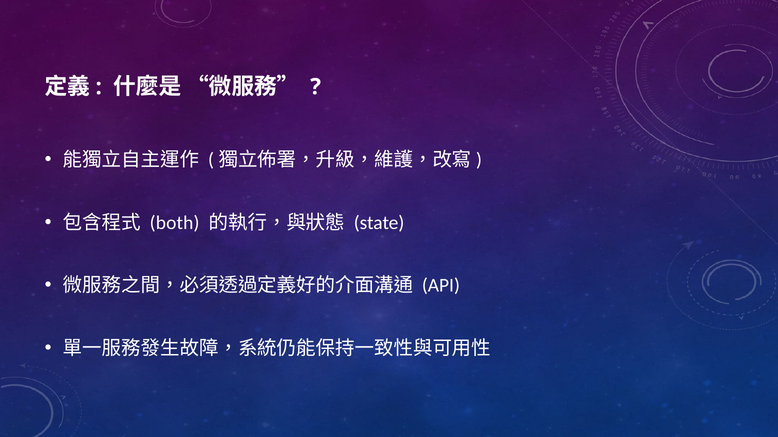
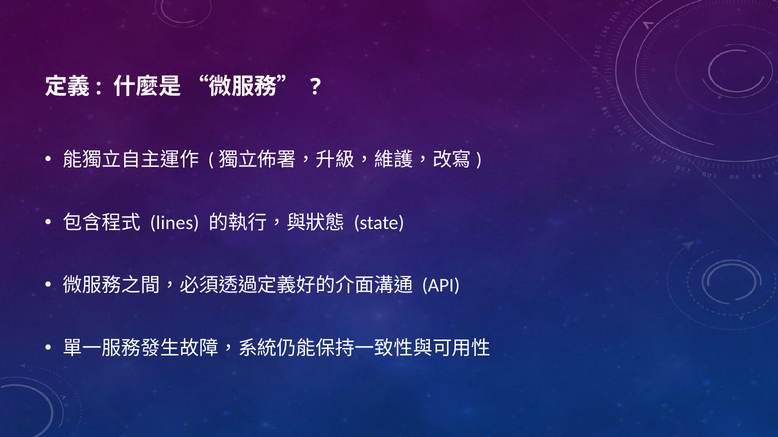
both: both -> lines
